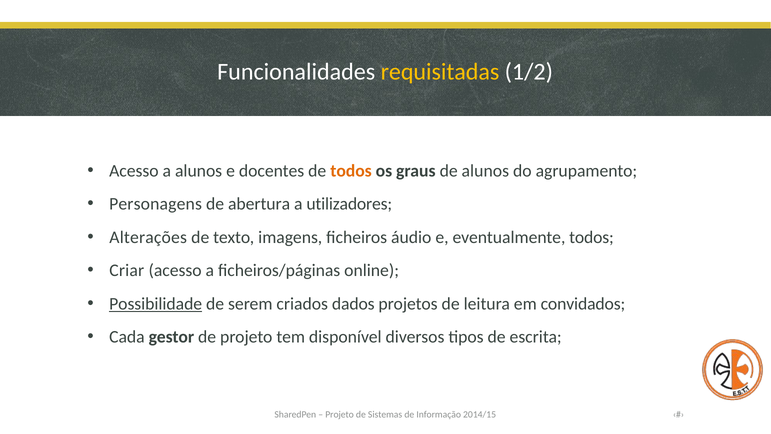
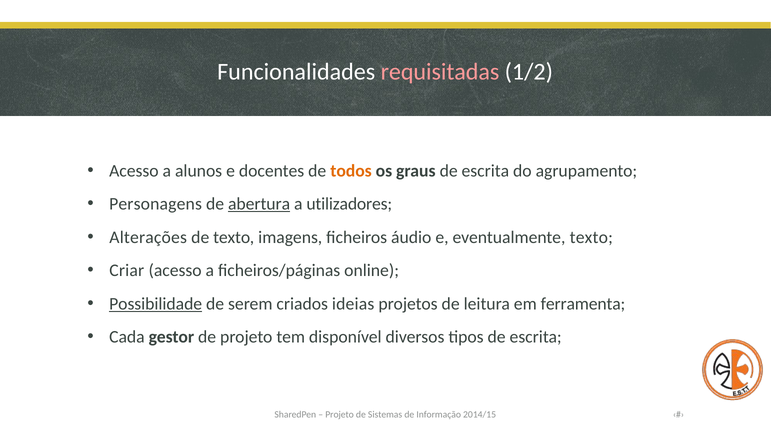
requisitadas colour: yellow -> pink
graus de alunos: alunos -> escrita
abertura underline: none -> present
eventualmente todos: todos -> texto
dados: dados -> ideias
convidados: convidados -> ferramenta
